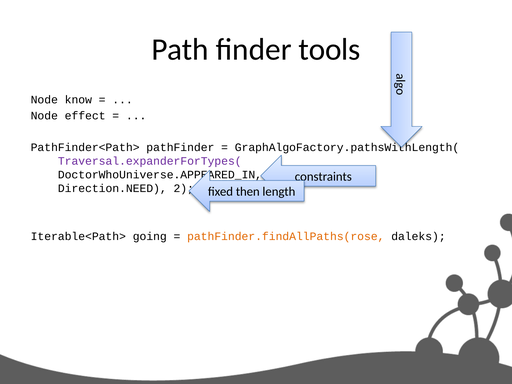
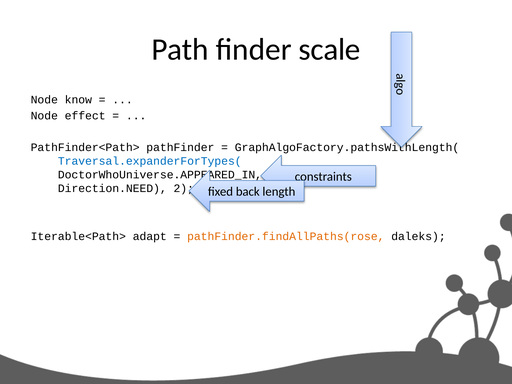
tools: tools -> scale
Traversal.expanderForTypes( colour: purple -> blue
then: then -> back
going: going -> adapt
